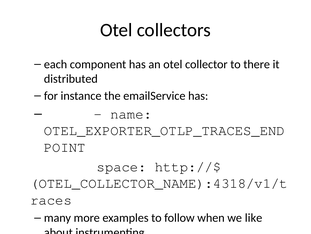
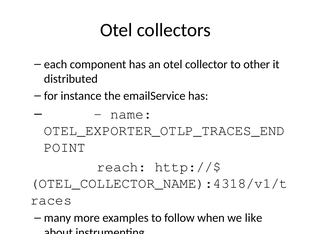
there: there -> other
space: space -> reach
